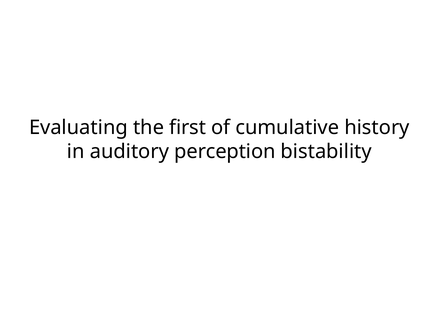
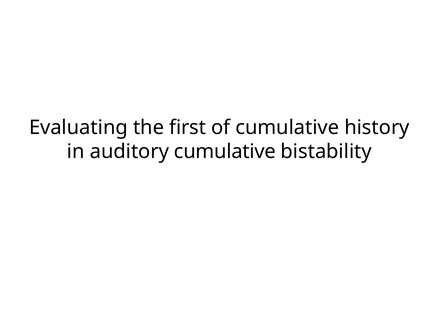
auditory perception: perception -> cumulative
